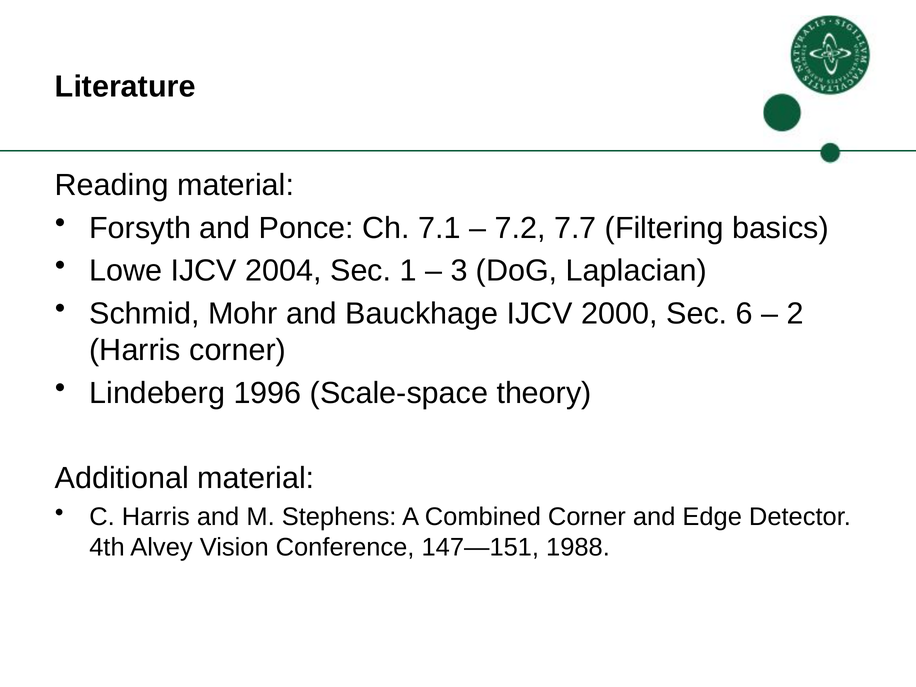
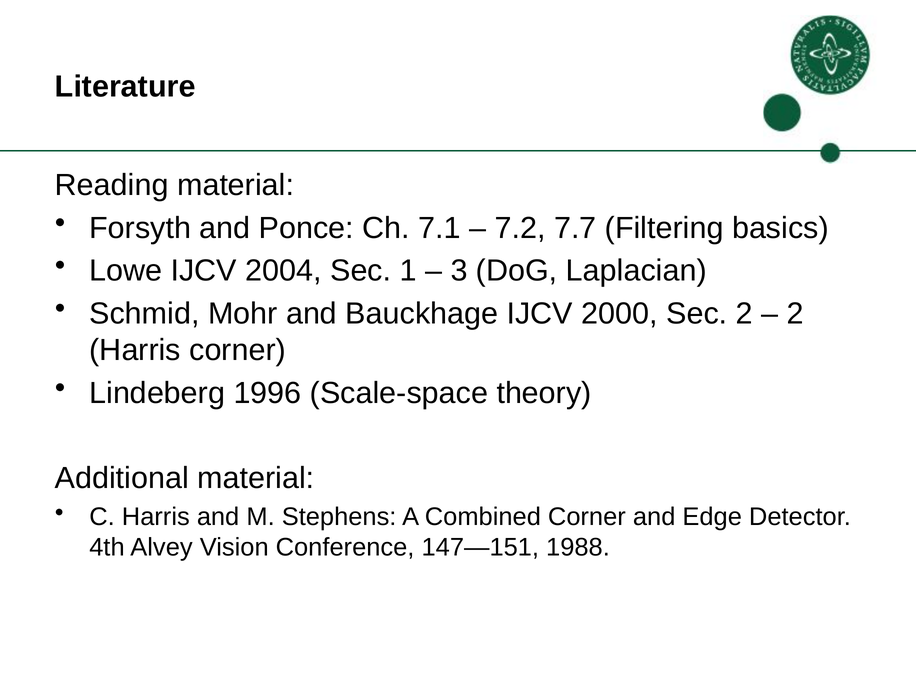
Sec 6: 6 -> 2
